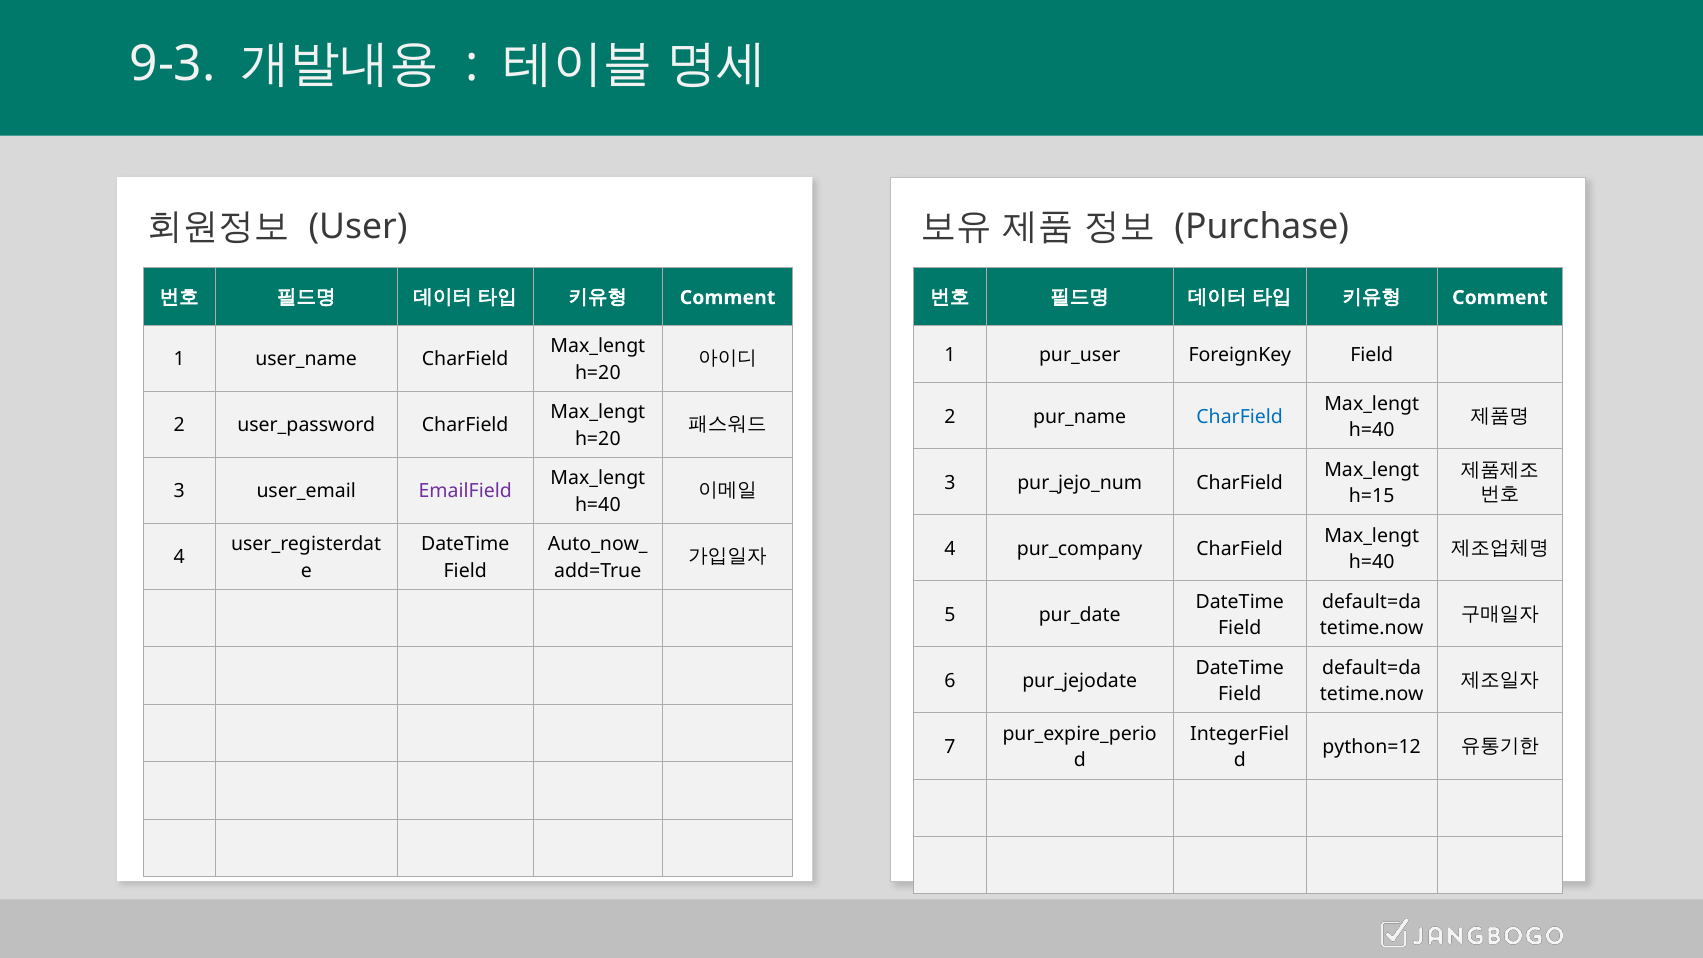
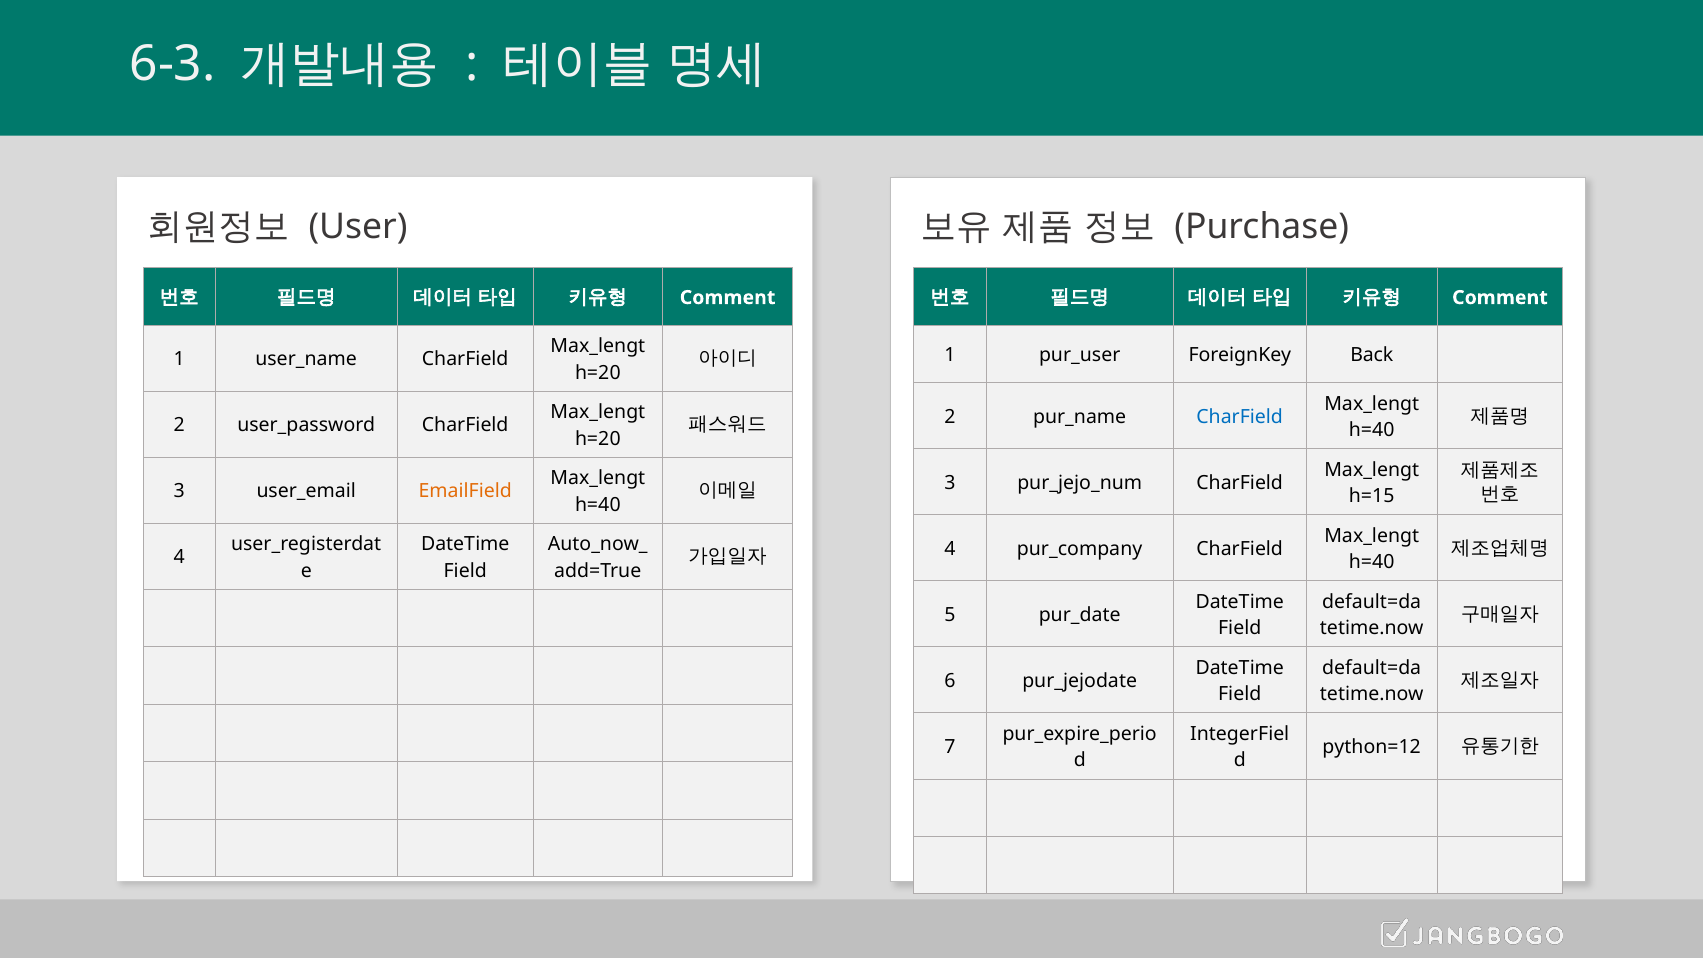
9-3: 9-3 -> 6-3
ForeignKey Field: Field -> Back
EmailField colour: purple -> orange
